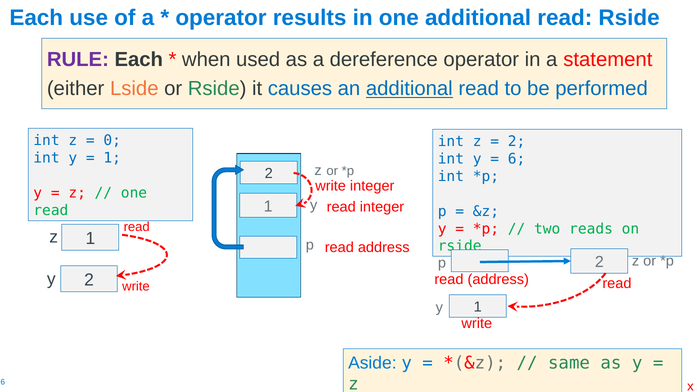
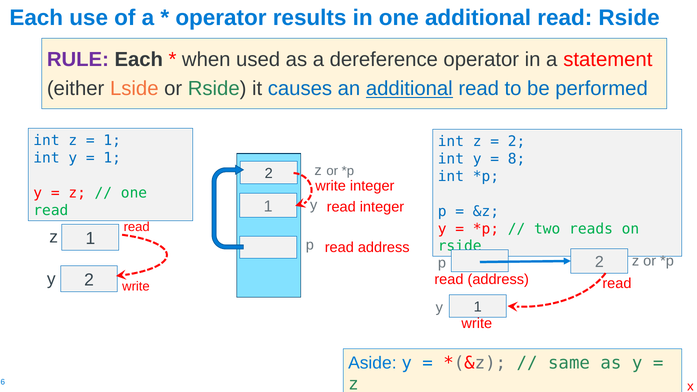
0 at (112, 141): 0 -> 1
6: 6 -> 8
